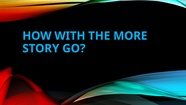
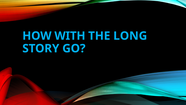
MORE: MORE -> LONG
